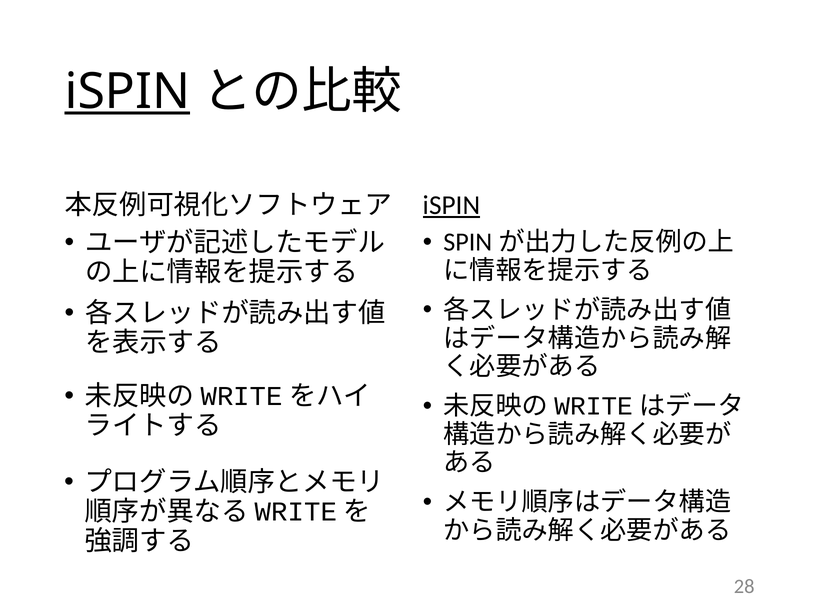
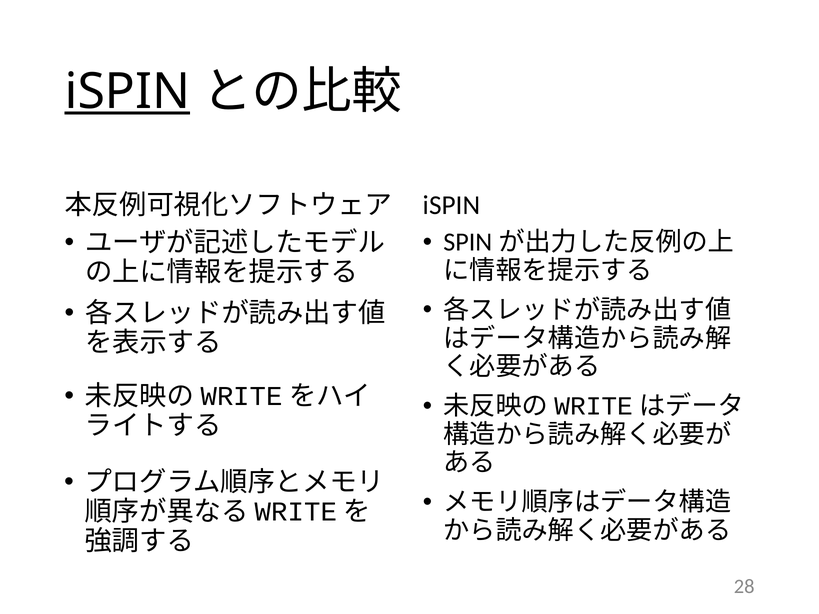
iSPIN at (451, 205) underline: present -> none
